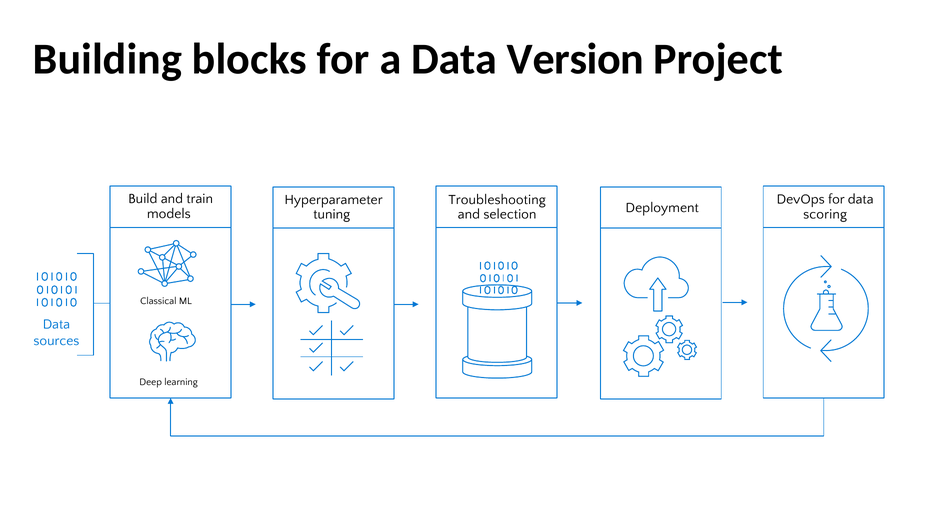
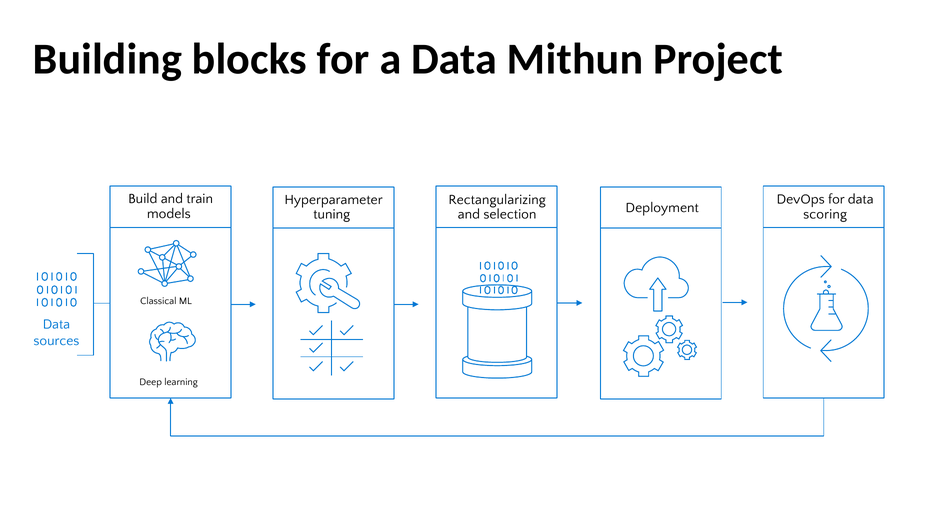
Version: Version -> Mithun
Troubleshooting: Troubleshooting -> Rectangularizing
